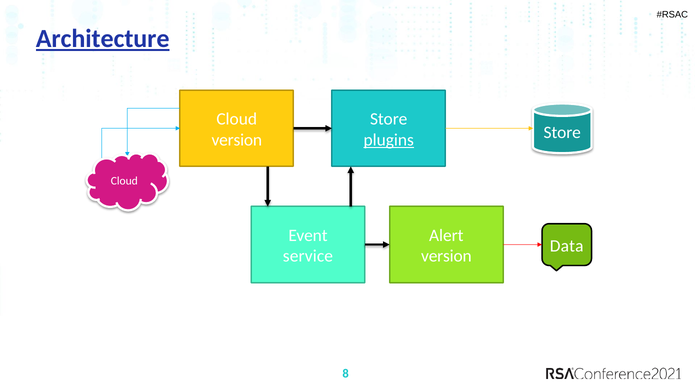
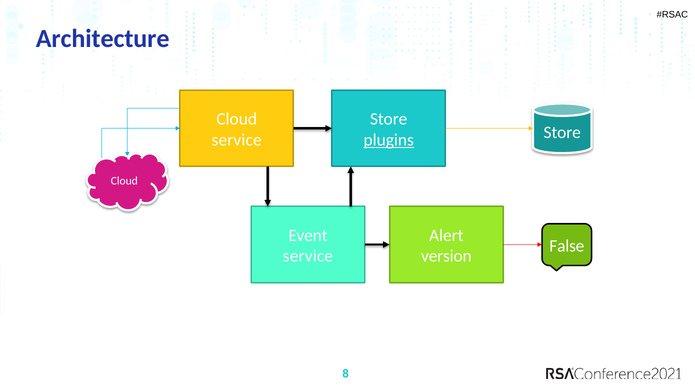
Architecture underline: present -> none
version at (237, 140): version -> service
Data: Data -> False
